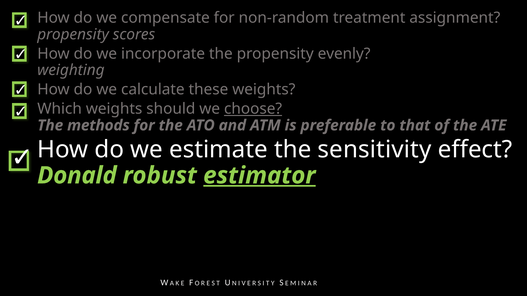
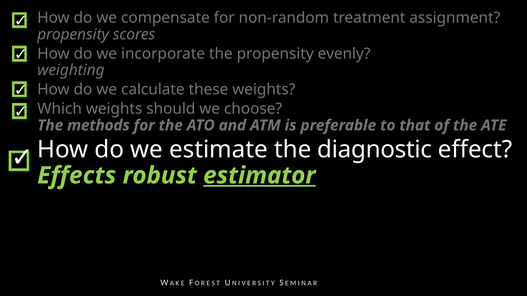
choose underline: present -> none
sensitivity: sensitivity -> diagnostic
Donald: Donald -> Effects
